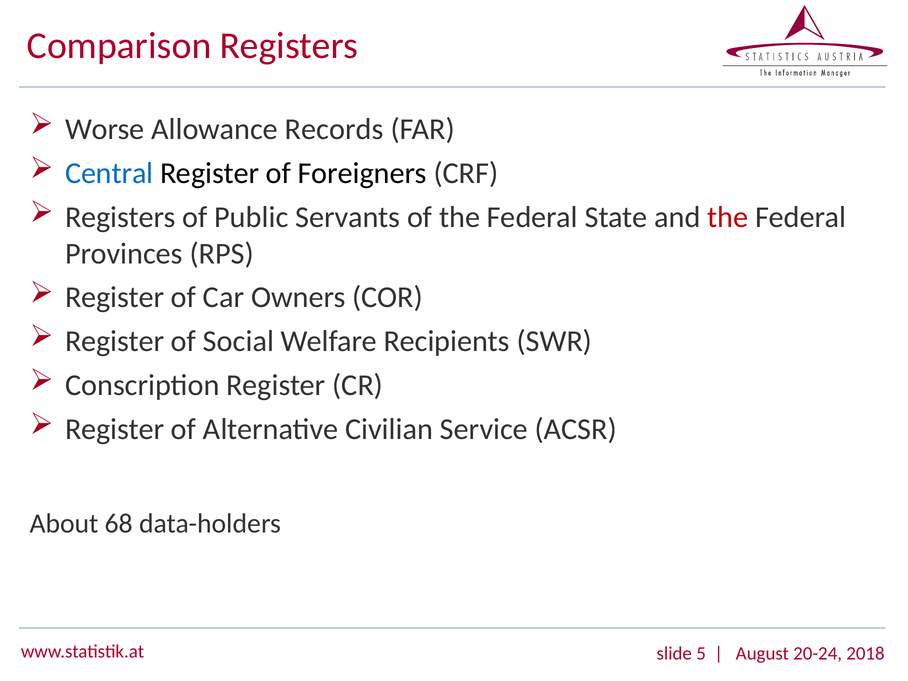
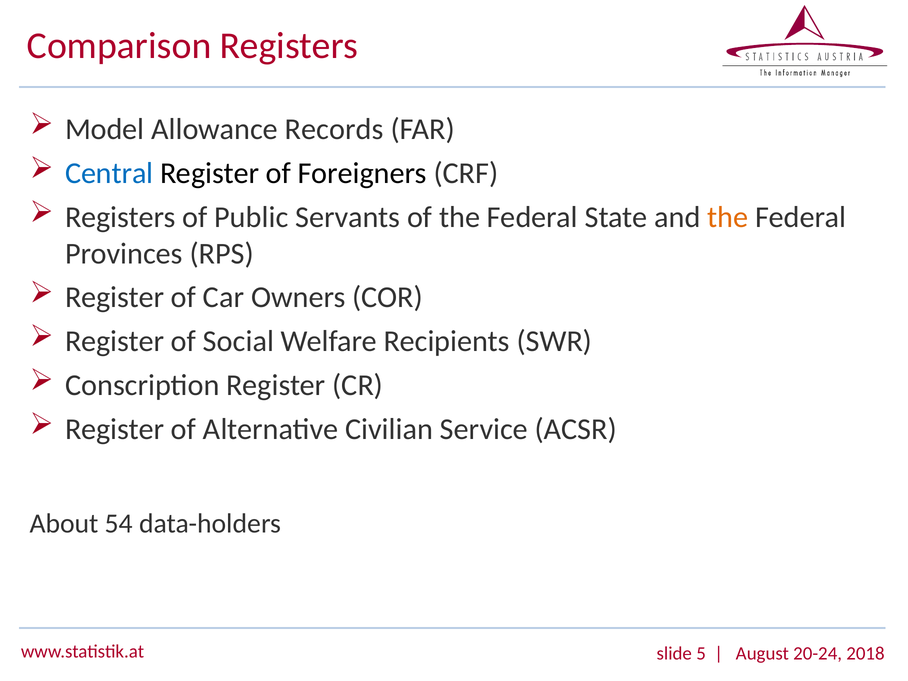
Worse: Worse -> Model
the at (728, 217) colour: red -> orange
68: 68 -> 54
